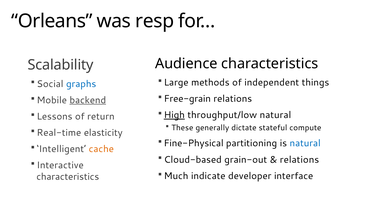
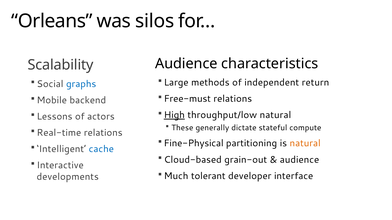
resp: resp -> silos
things: things -> return
Free-grain: Free-grain -> Free-must
backend underline: present -> none
return: return -> actors
Real-time elasticity: elasticity -> relations
natural at (305, 144) colour: blue -> orange
cache colour: orange -> blue
relations at (299, 160): relations -> audience
indicate: indicate -> tolerant
characteristics at (68, 177): characteristics -> developments
